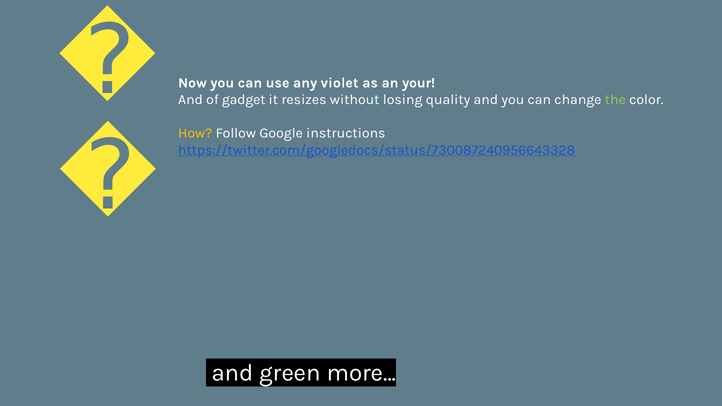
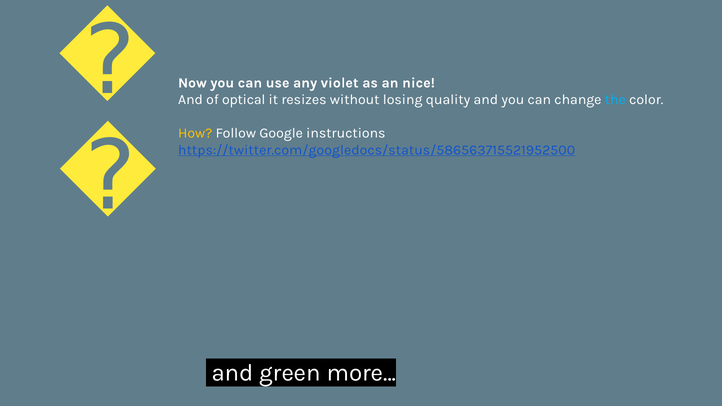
your: your -> nice
gadget: gadget -> optical
the colour: light green -> light blue
https://twitter.com/googledocs/status/730087240956643328: https://twitter.com/googledocs/status/730087240956643328 -> https://twitter.com/googledocs/status/586563715521952500
